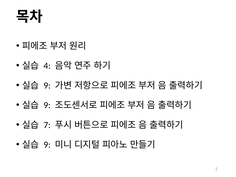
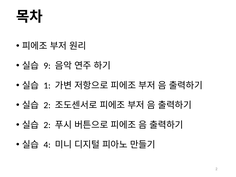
4: 4 -> 9
9 at (47, 86): 9 -> 1
9 at (47, 105): 9 -> 2
7 at (47, 125): 7 -> 2
9 at (47, 145): 9 -> 4
